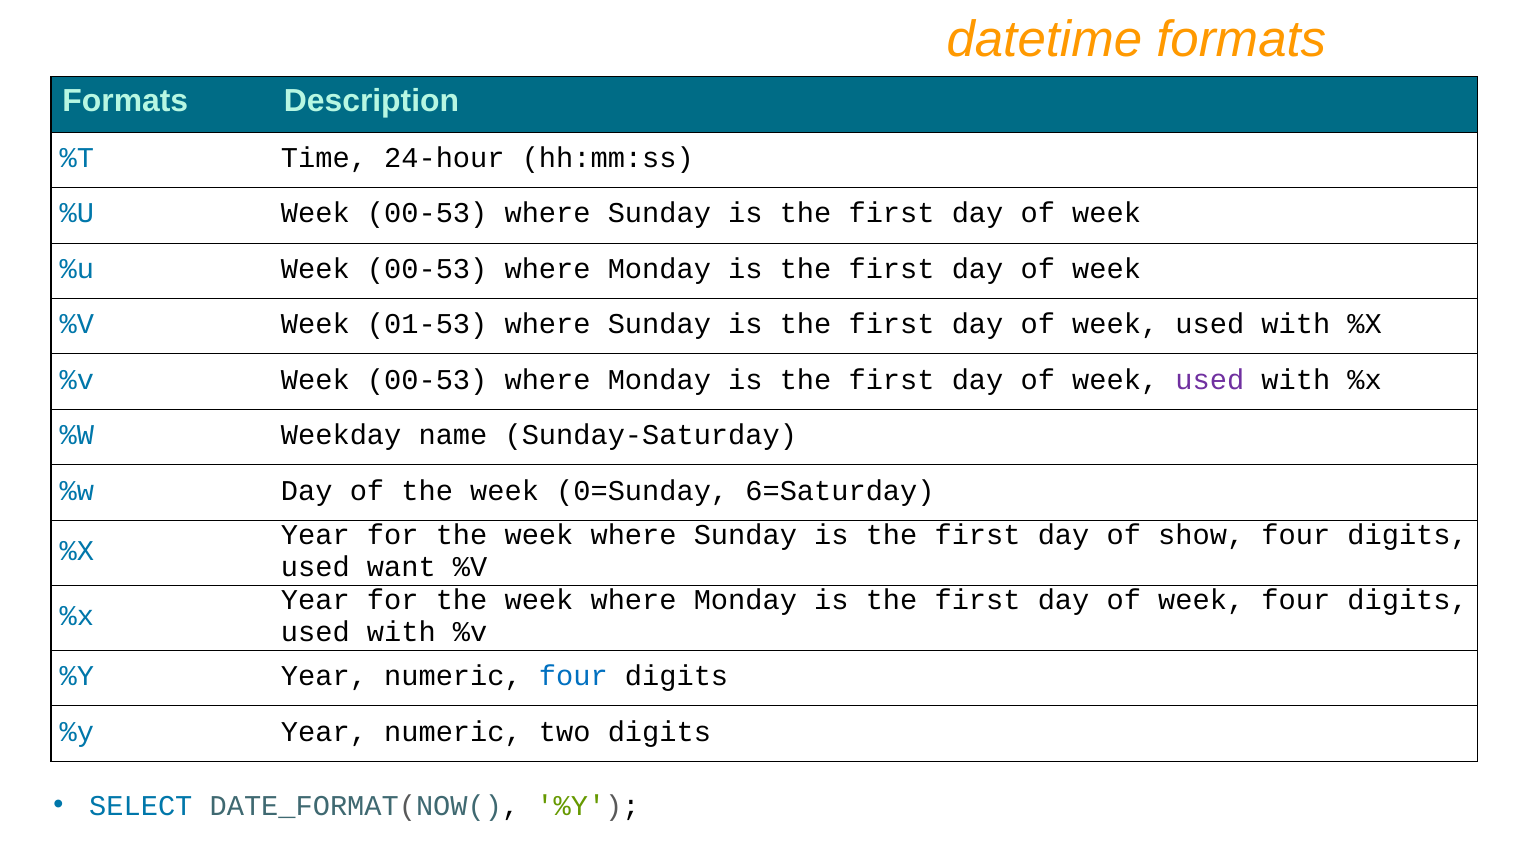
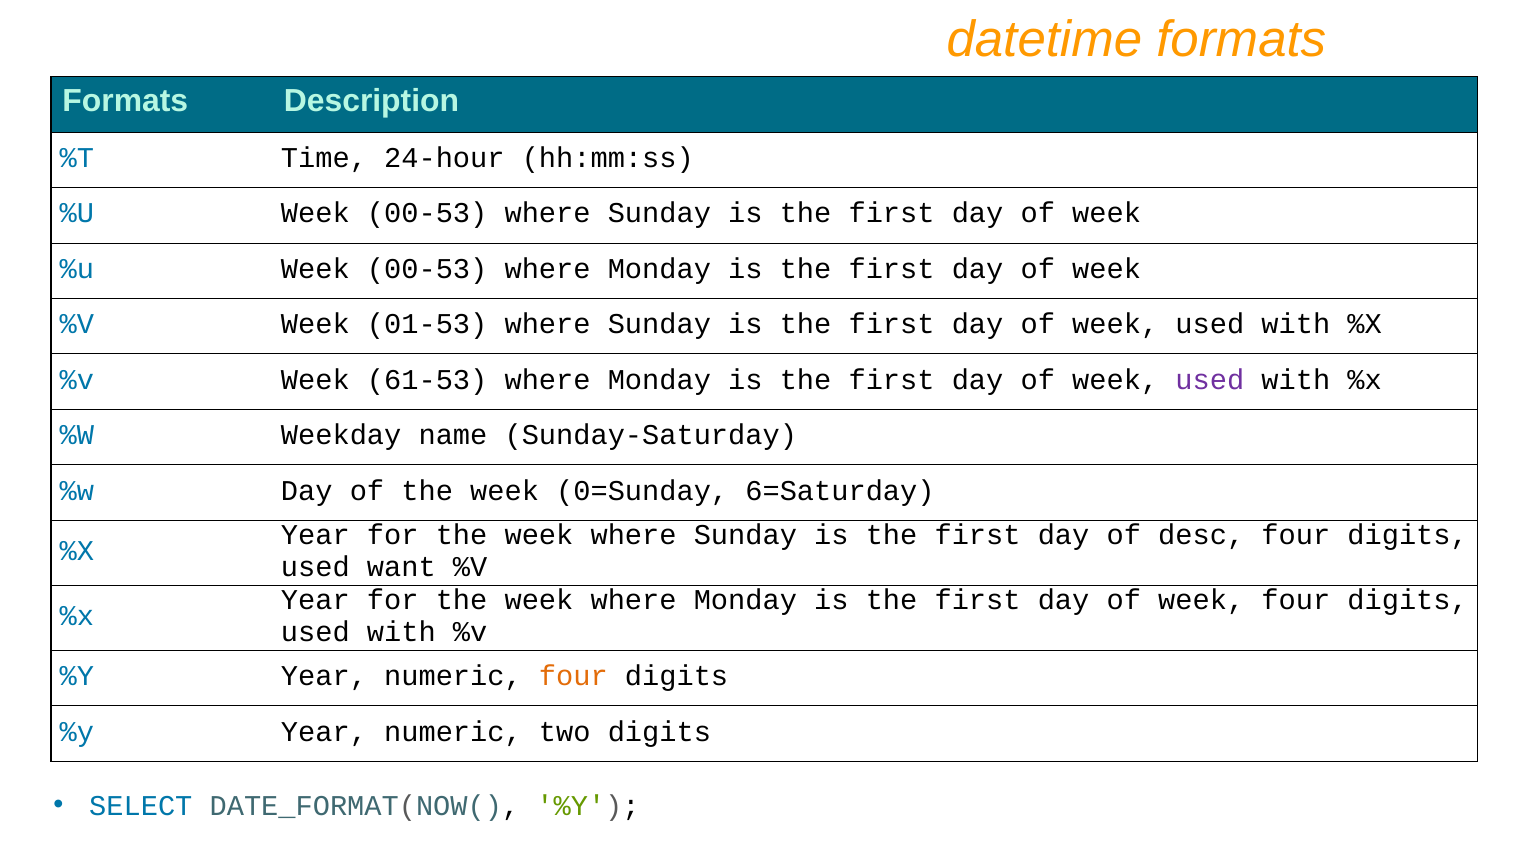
%v Week 00-53: 00-53 -> 61-53
show: show -> desc
four at (573, 676) colour: blue -> orange
